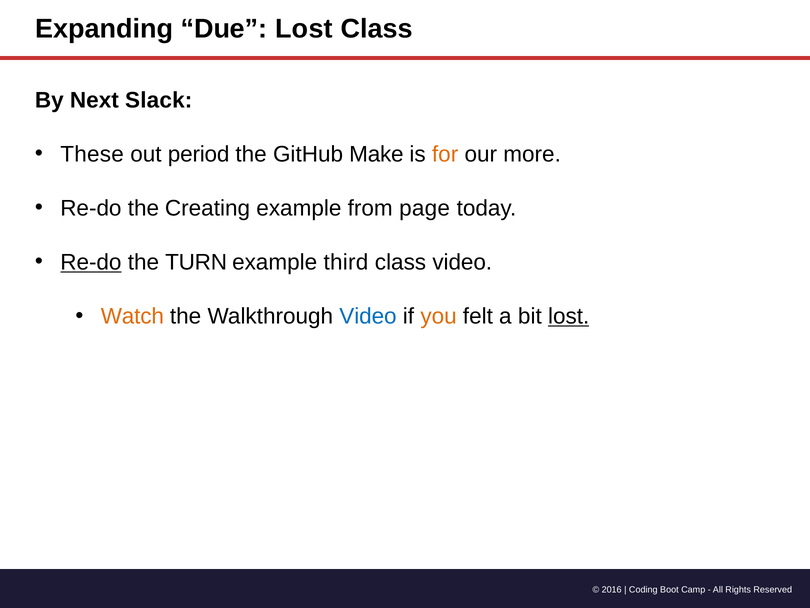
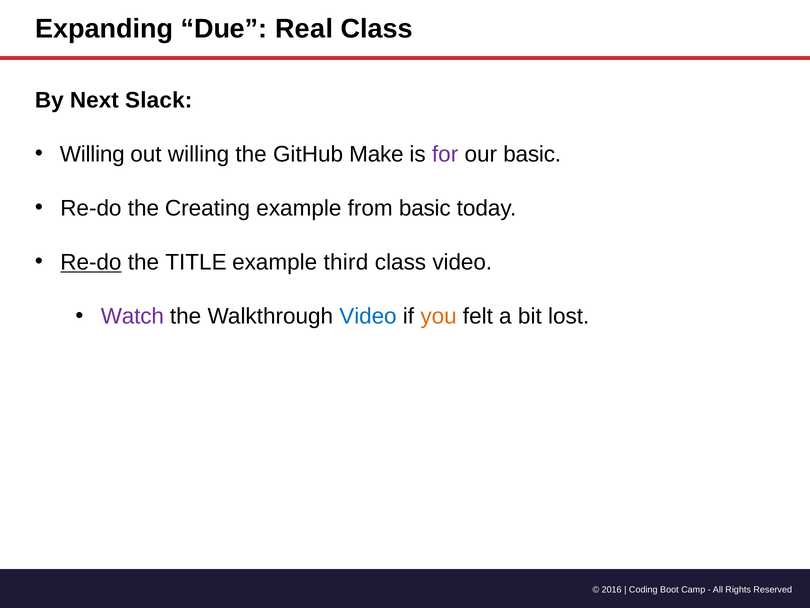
Due Lost: Lost -> Real
These at (92, 154): These -> Willing
out period: period -> willing
for colour: orange -> purple
our more: more -> basic
from page: page -> basic
TURN: TURN -> TITLE
Watch colour: orange -> purple
lost at (569, 316) underline: present -> none
